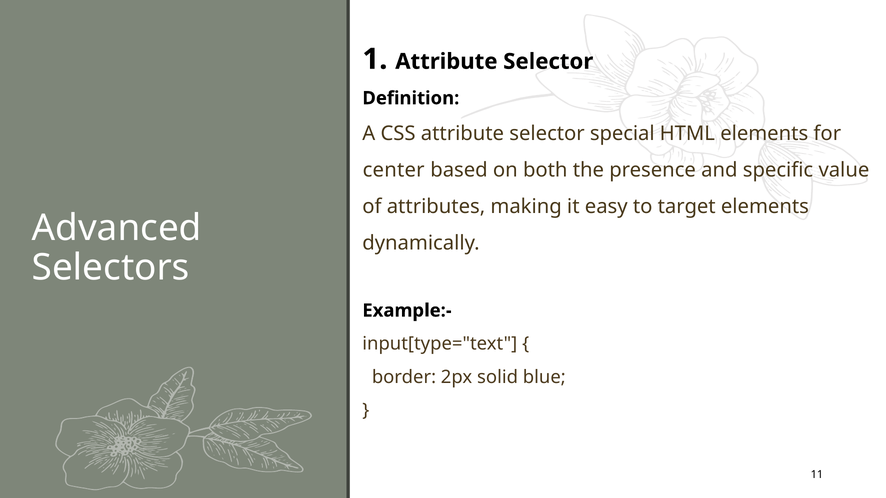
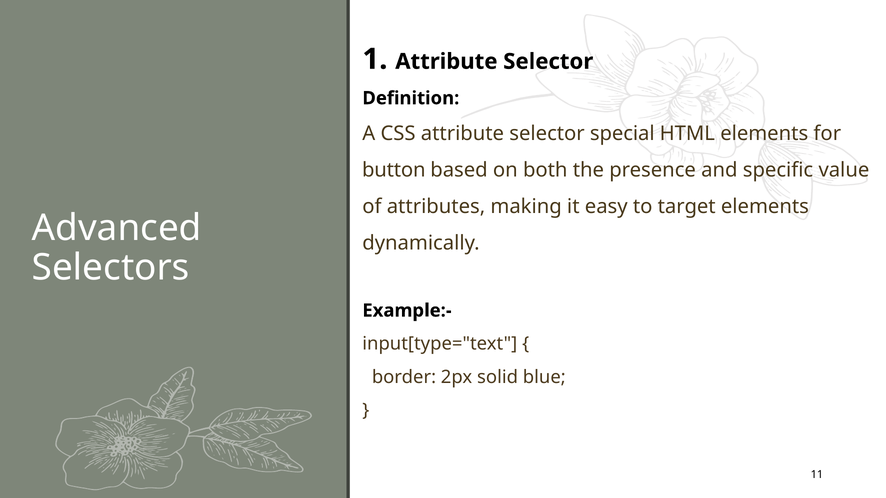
center: center -> button
